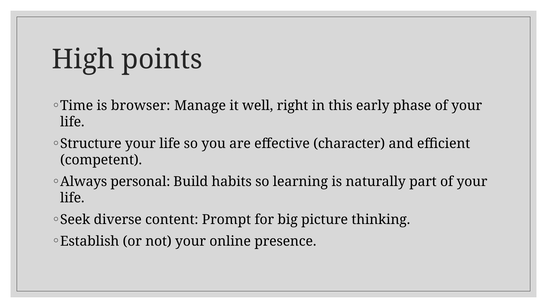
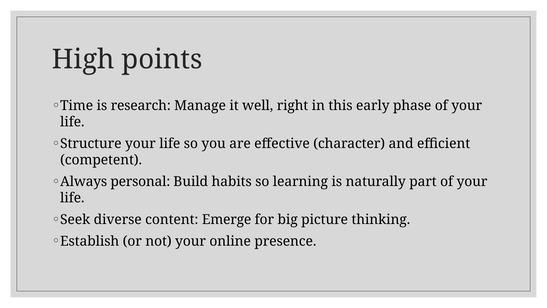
browser: browser -> research
Prompt: Prompt -> Emerge
